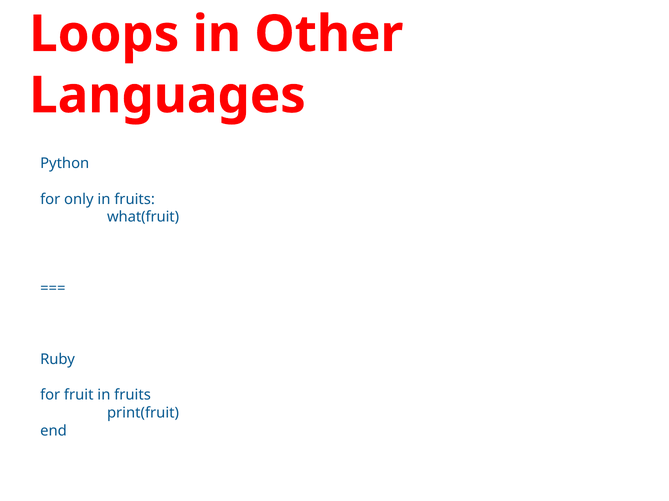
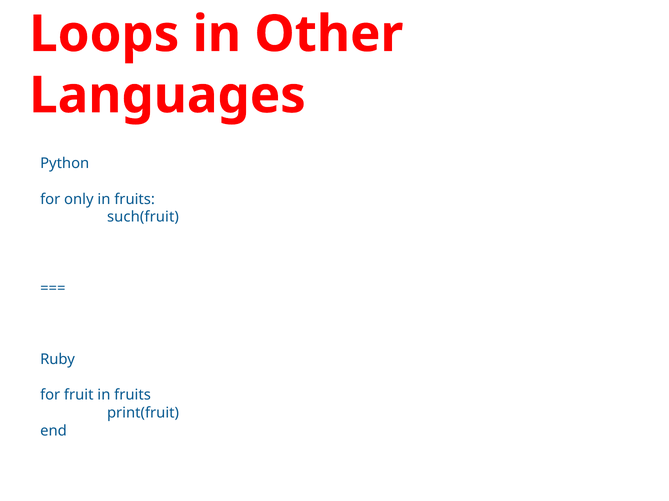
what(fruit: what(fruit -> such(fruit
